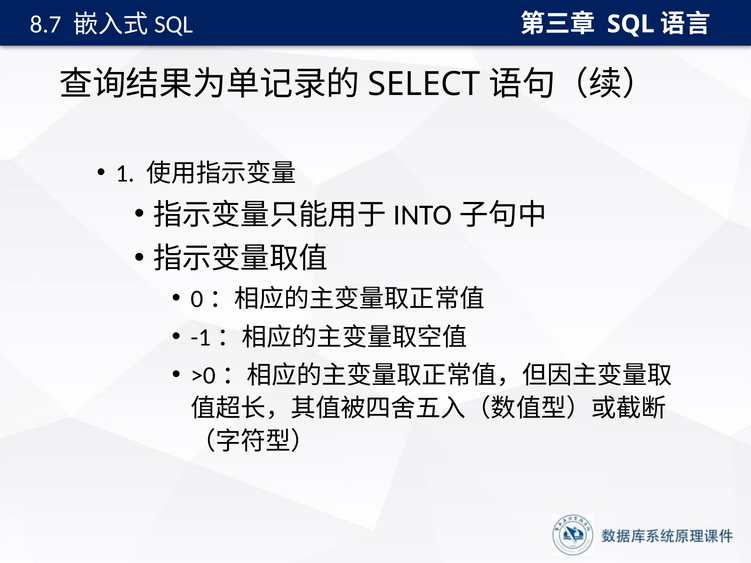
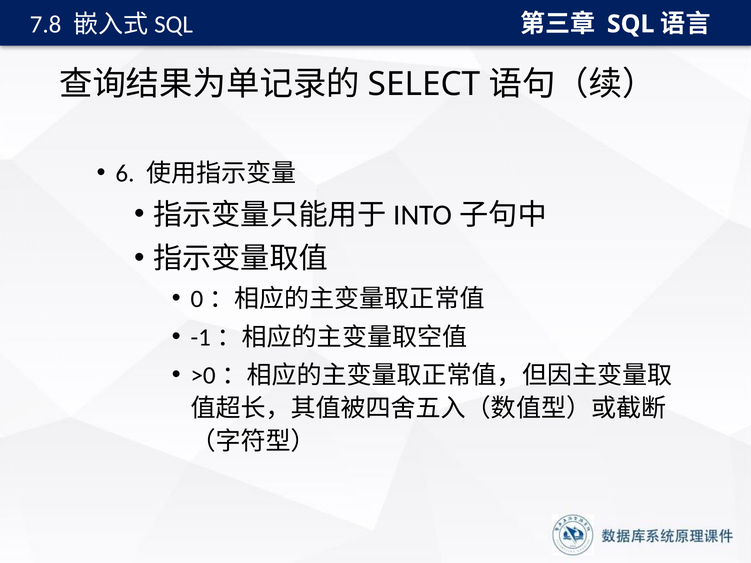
8.7: 8.7 -> 7.8
1: 1 -> 6
